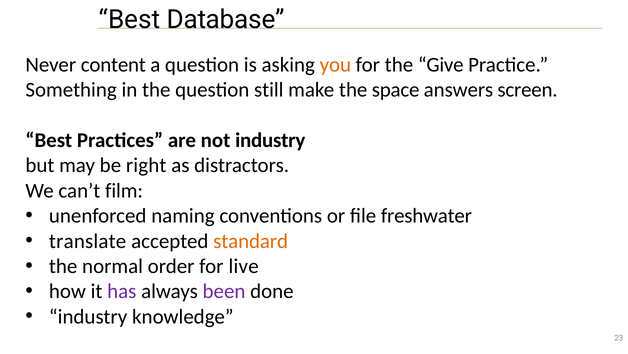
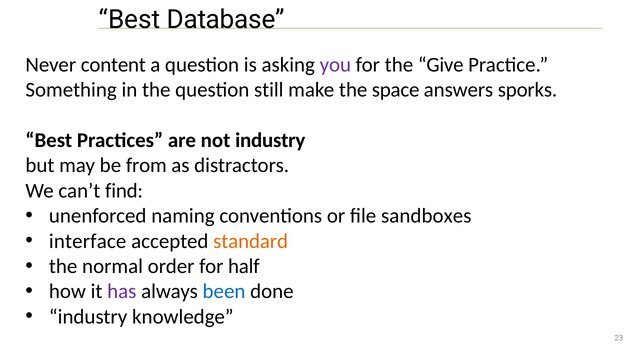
you colour: orange -> purple
screen: screen -> sporks
right: right -> from
film: film -> find
freshwater: freshwater -> sandboxes
translate: translate -> interface
live: live -> half
been colour: purple -> blue
